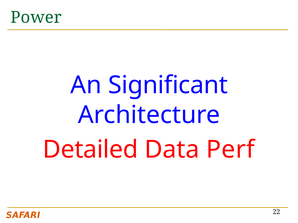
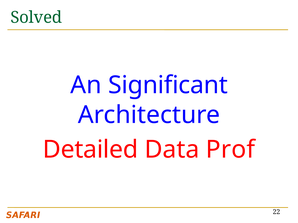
Power: Power -> Solved
Perf: Perf -> Prof
